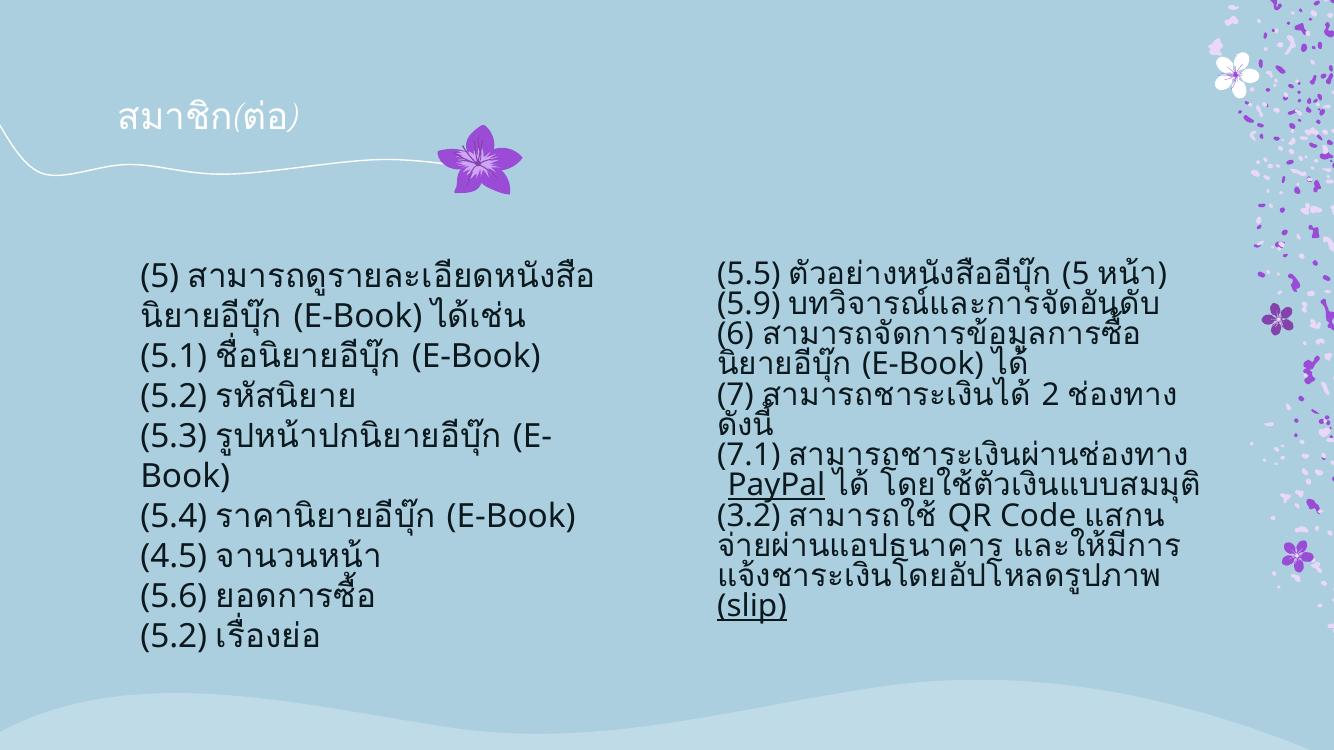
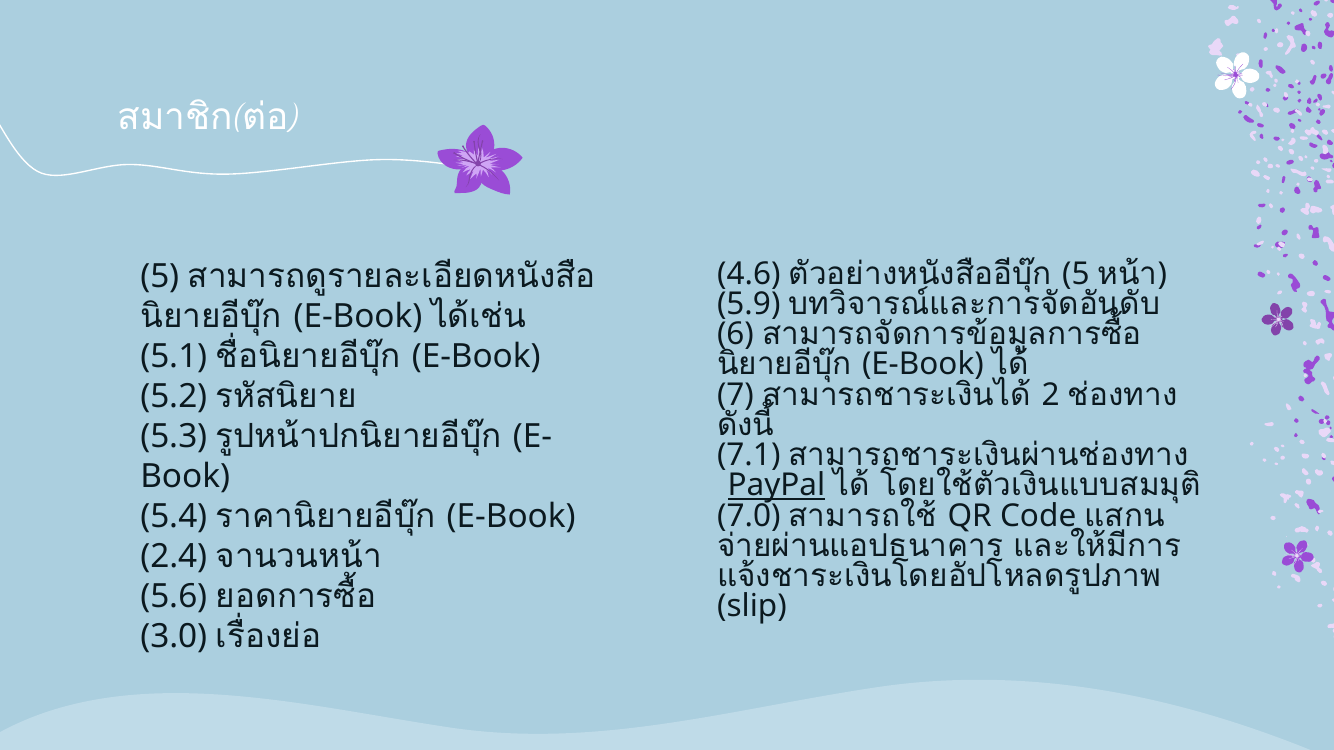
5.5: 5.5 -> 4.6
3.2: 3.2 -> 7.0
4.5: 4.5 -> 2.4
slip underline: present -> none
5.2 at (174, 637): 5.2 -> 3.0
